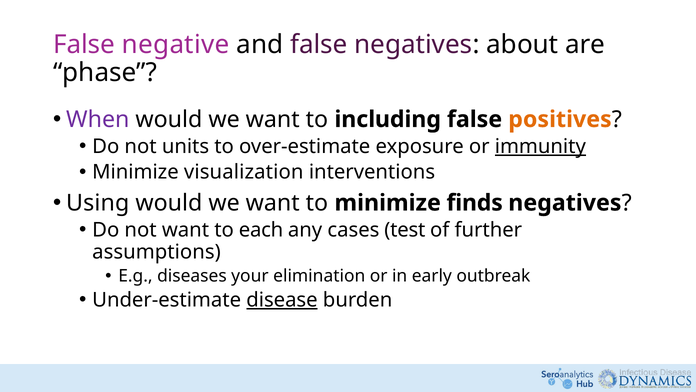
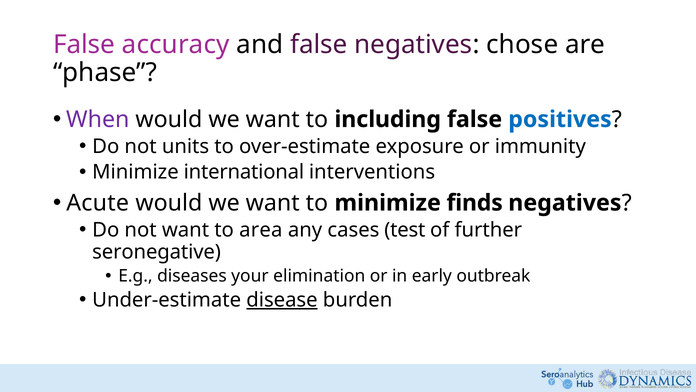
negative: negative -> accuracy
about: about -> chose
positives colour: orange -> blue
immunity underline: present -> none
visualization: visualization -> international
Using: Using -> Acute
each: each -> area
assumptions: assumptions -> seronegative
